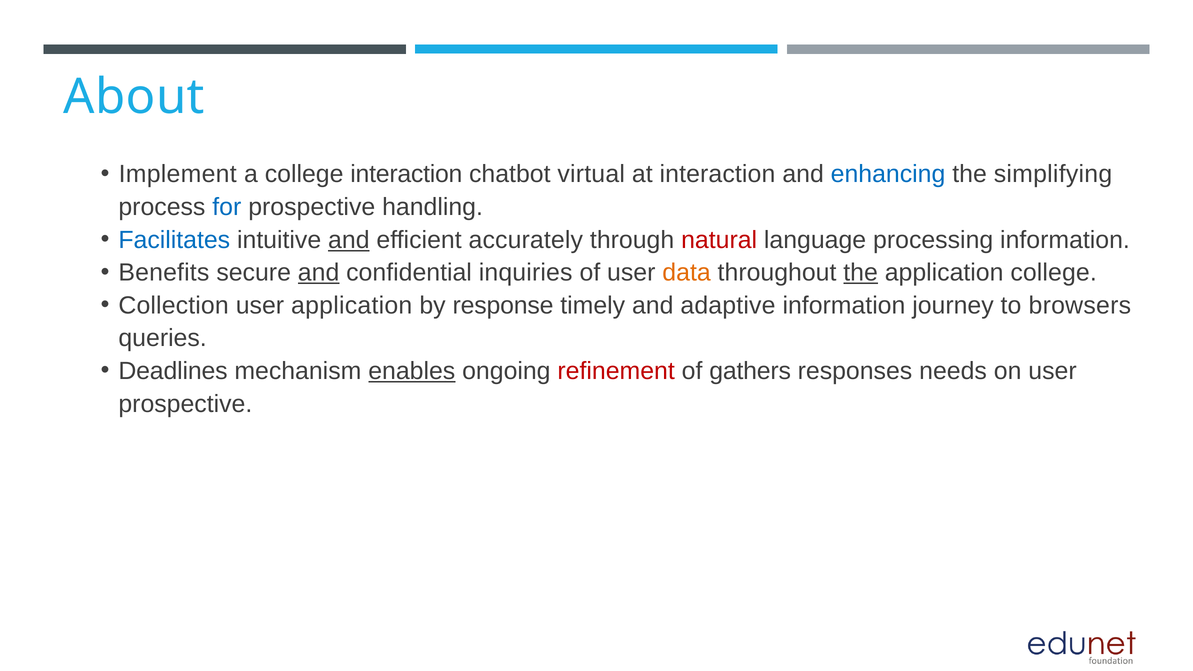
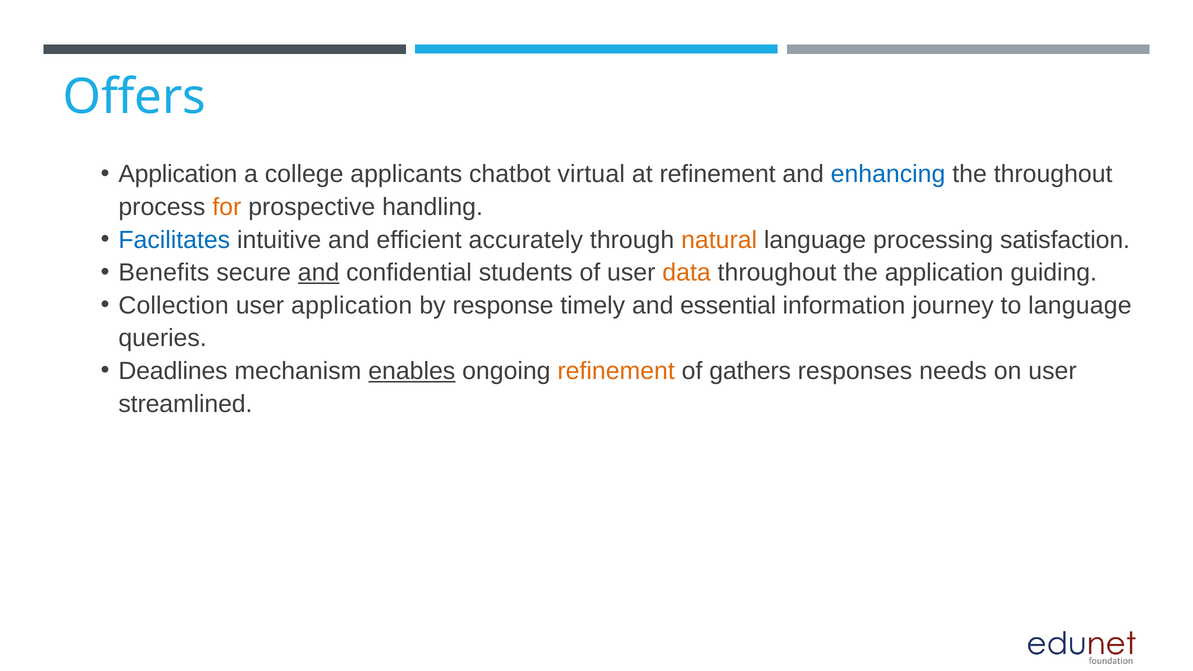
About: About -> Offers
Implement at (178, 174): Implement -> Application
college interaction: interaction -> applicants
at interaction: interaction -> refinement
the simplifying: simplifying -> throughout
for colour: blue -> orange
and at (349, 240) underline: present -> none
natural colour: red -> orange
processing information: information -> satisfaction
inquiries: inquiries -> students
the at (861, 273) underline: present -> none
application college: college -> guiding
adaptive: adaptive -> essential
to browsers: browsers -> language
refinement at (616, 371) colour: red -> orange
prospective at (185, 404): prospective -> streamlined
